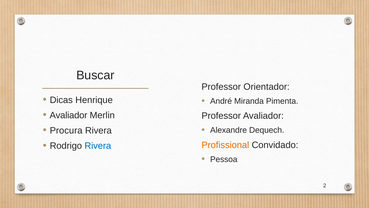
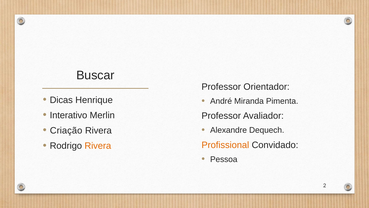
Avaliador at (69, 115): Avaliador -> Interativo
Procura: Procura -> Criação
Rivera at (98, 145) colour: blue -> orange
